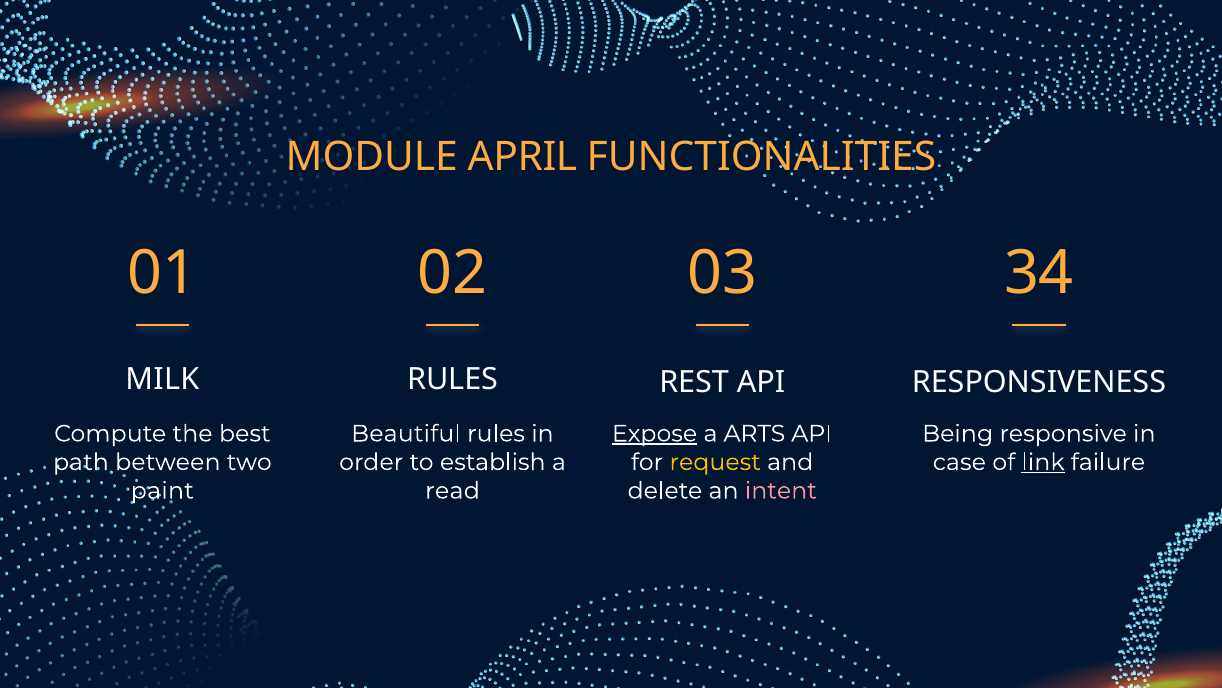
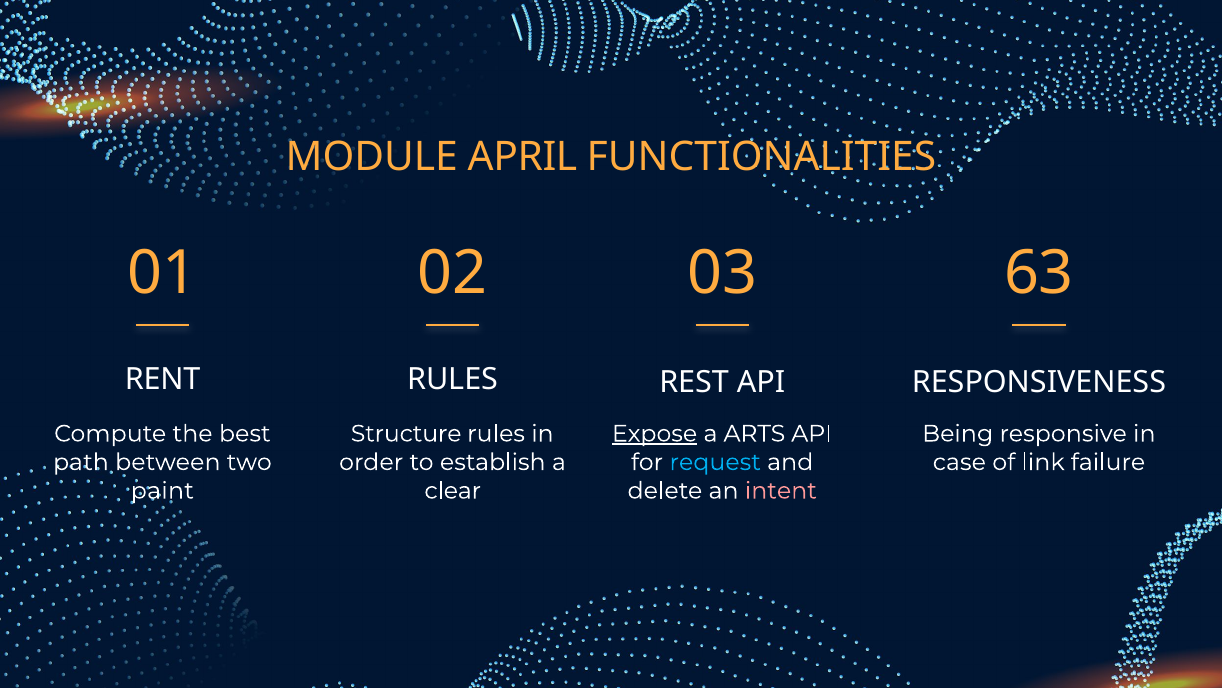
34: 34 -> 63
MILK: MILK -> RENT
Beautiful: Beautiful -> Structure
request colour: yellow -> light blue
link underline: present -> none
read: read -> clear
